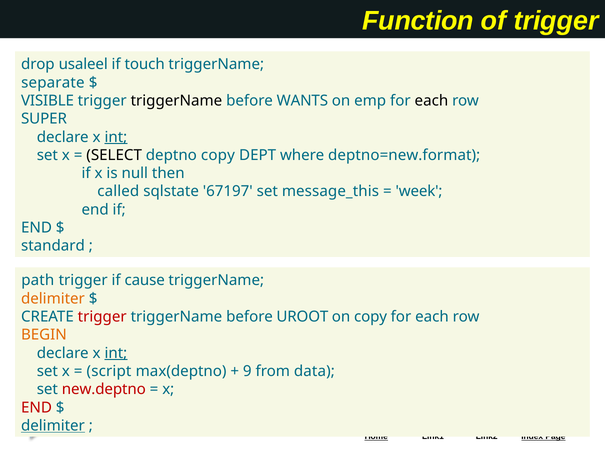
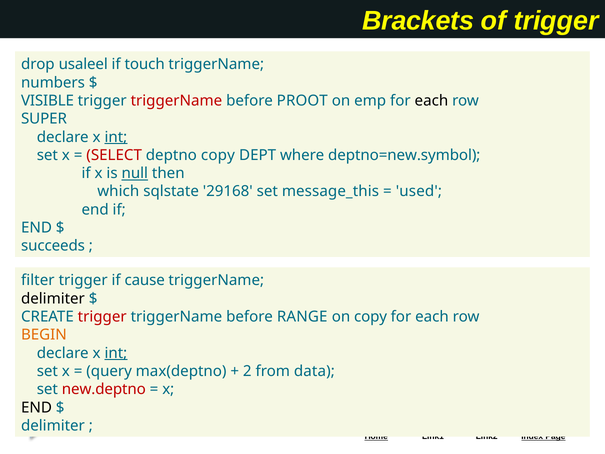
Function: Function -> Brackets
separate: separate -> numbers
triggerName at (176, 101) colour: black -> red
WANTS: WANTS -> PROOT
SELECT colour: black -> red
deptno=new.format: deptno=new.format -> deptno=new.symbol
null underline: none -> present
called: called -> which
67197: 67197 -> 29168
week: week -> used
standard: standard -> succeeds
path: path -> filter
delimiter at (53, 298) colour: orange -> black
UROOT: UROOT -> RANGE
script: script -> query
9: 9 -> 2
END at (37, 407) colour: red -> black
delimiter at (53, 425) underline: present -> none
